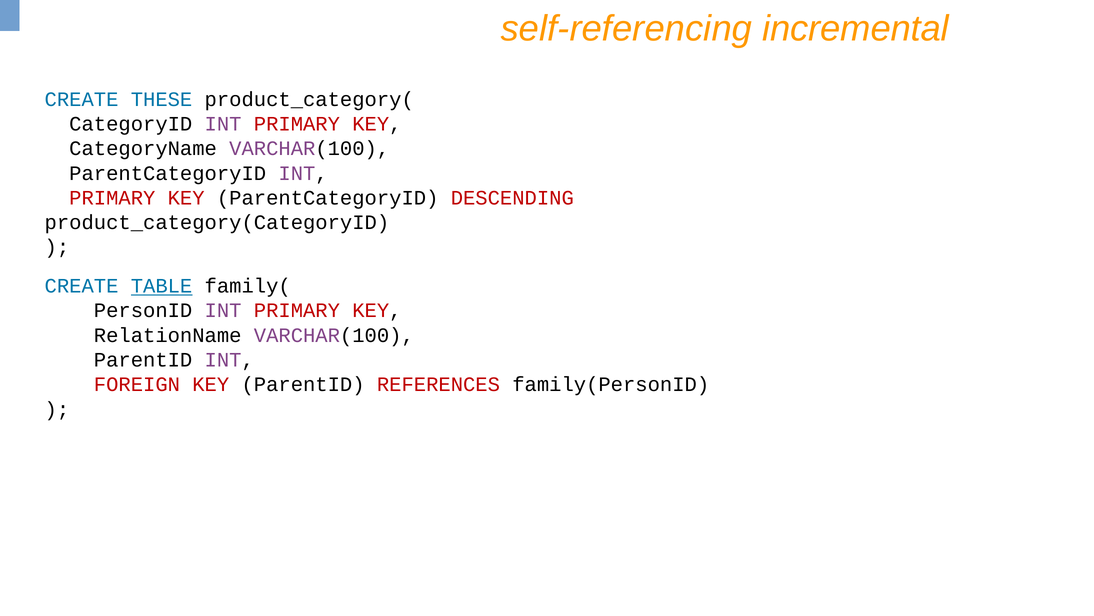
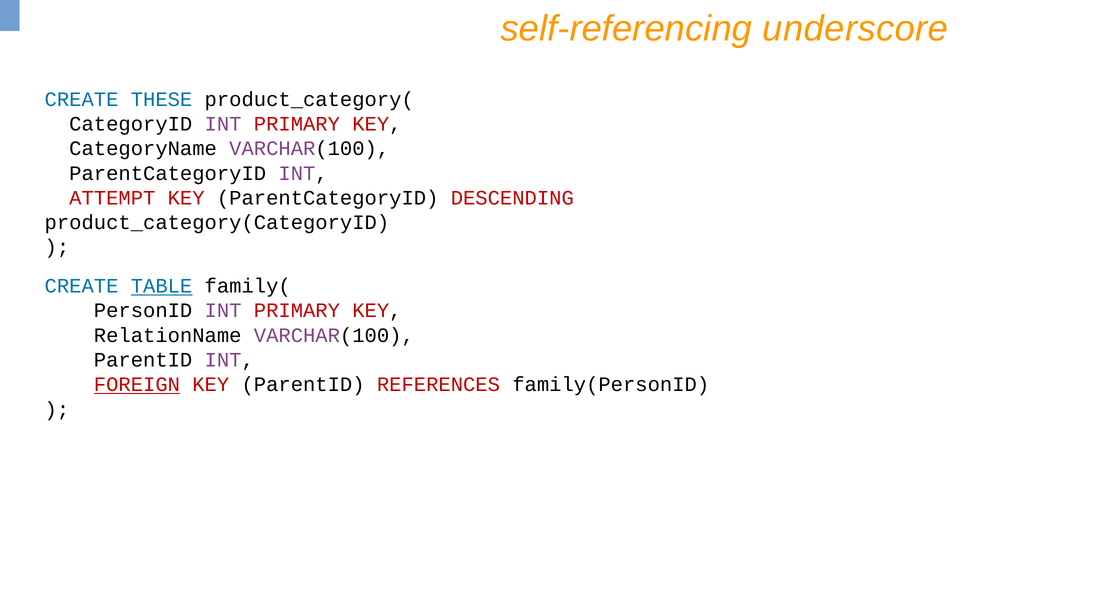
incremental: incremental -> underscore
PRIMARY at (112, 198): PRIMARY -> ATTEMPT
FOREIGN underline: none -> present
